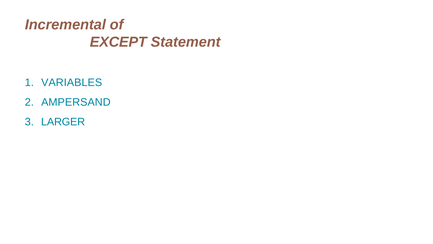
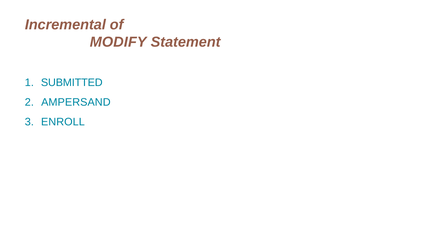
EXCEPT: EXCEPT -> MODIFY
VARIABLES: VARIABLES -> SUBMITTED
LARGER: LARGER -> ENROLL
